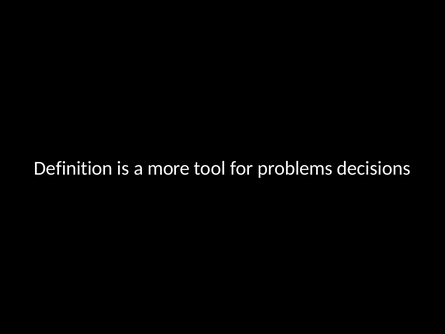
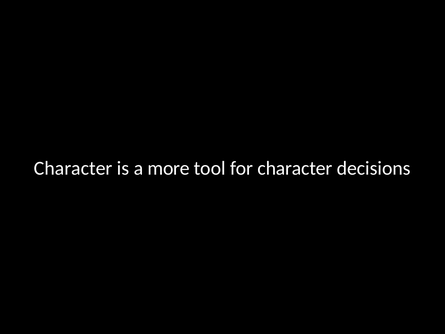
Definition at (73, 168): Definition -> Character
for problems: problems -> character
